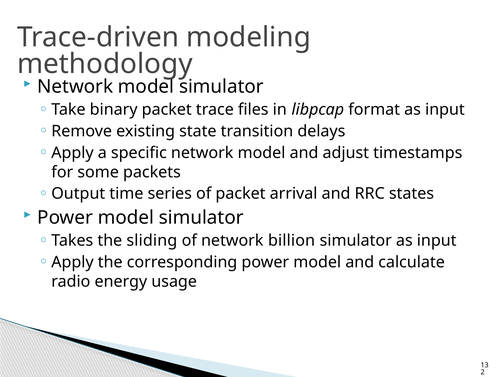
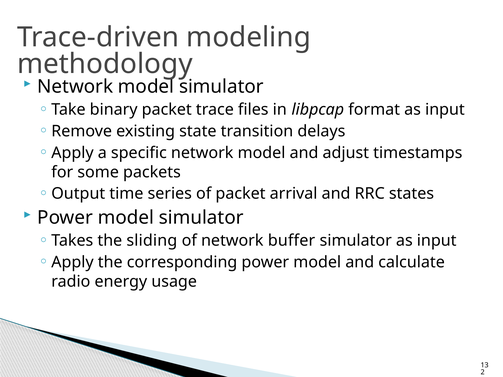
billion: billion -> buffer
